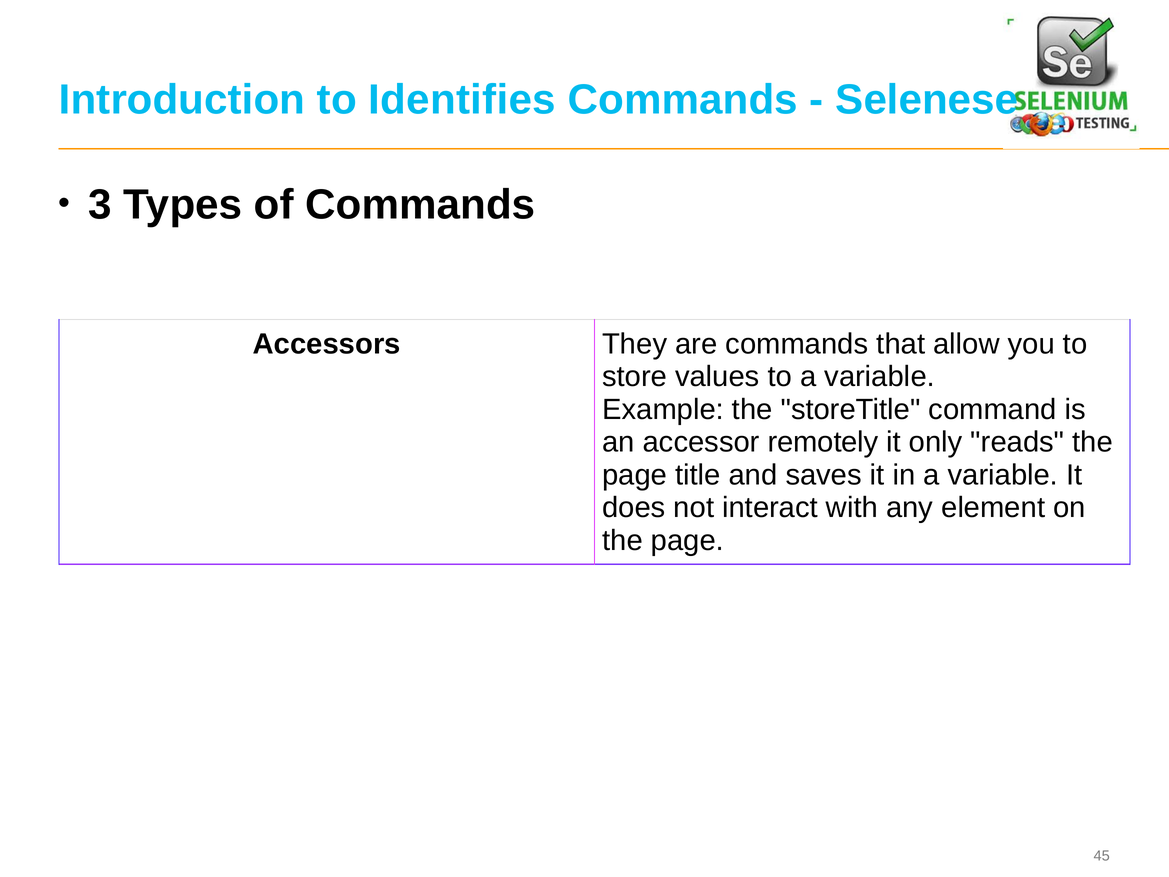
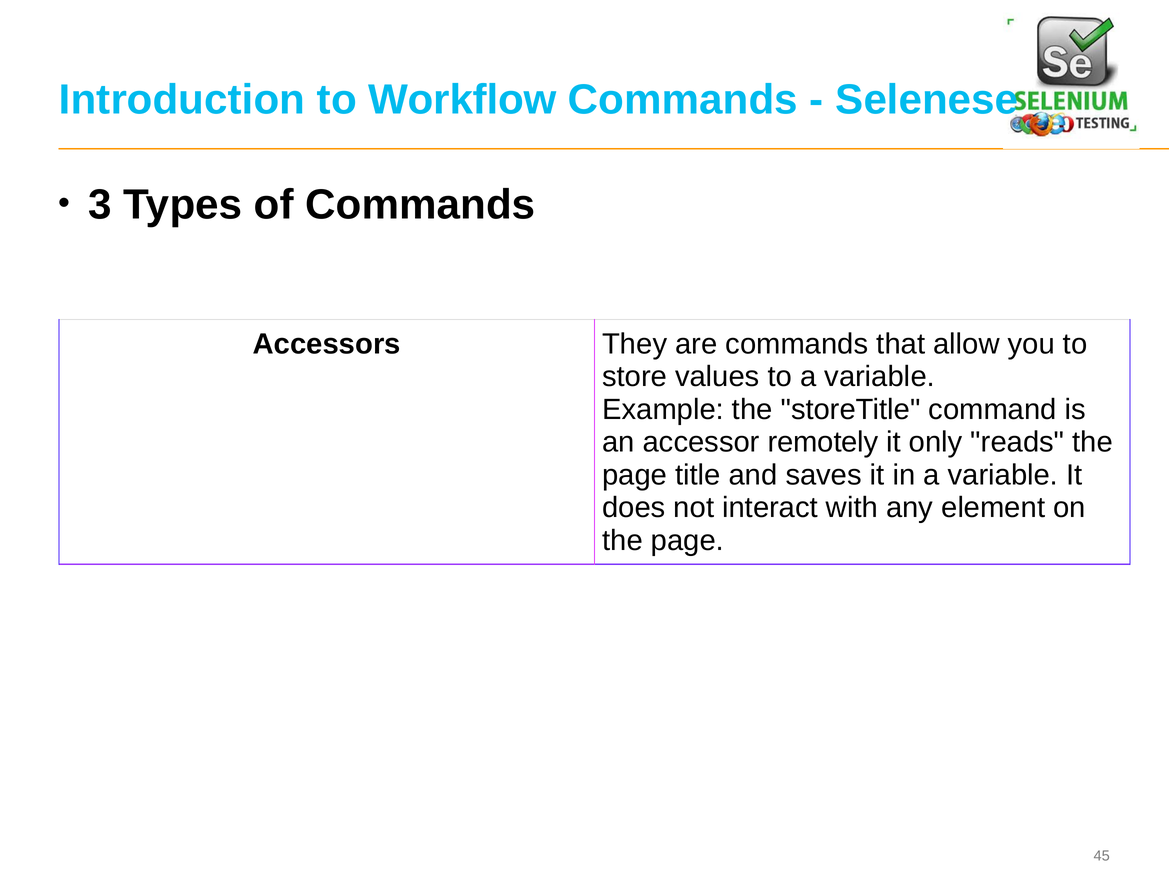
Identifies: Identifies -> Workflow
